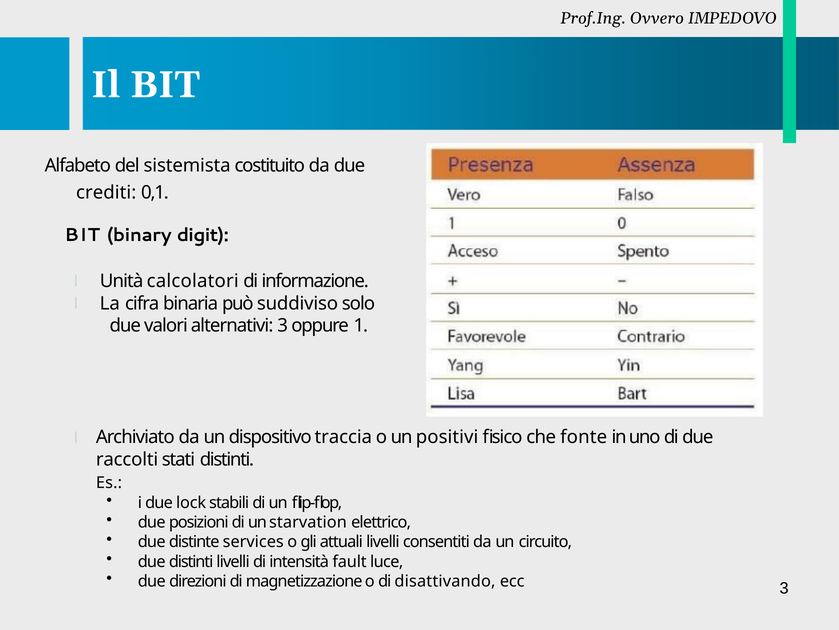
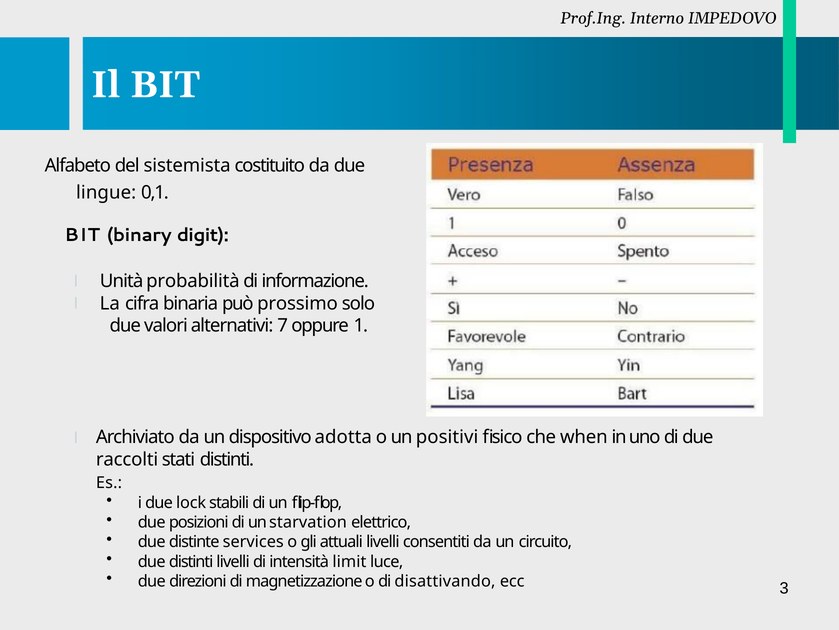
Ovvero: Ovvero -> Interno
crediti: crediti -> lingue
calcolatori: calcolatori -> probabilità
suddiviso: suddiviso -> prossimo
alternativi 3: 3 -> 7
traccia: traccia -> adotta
fonte: fonte -> when
fault: fault -> limit
